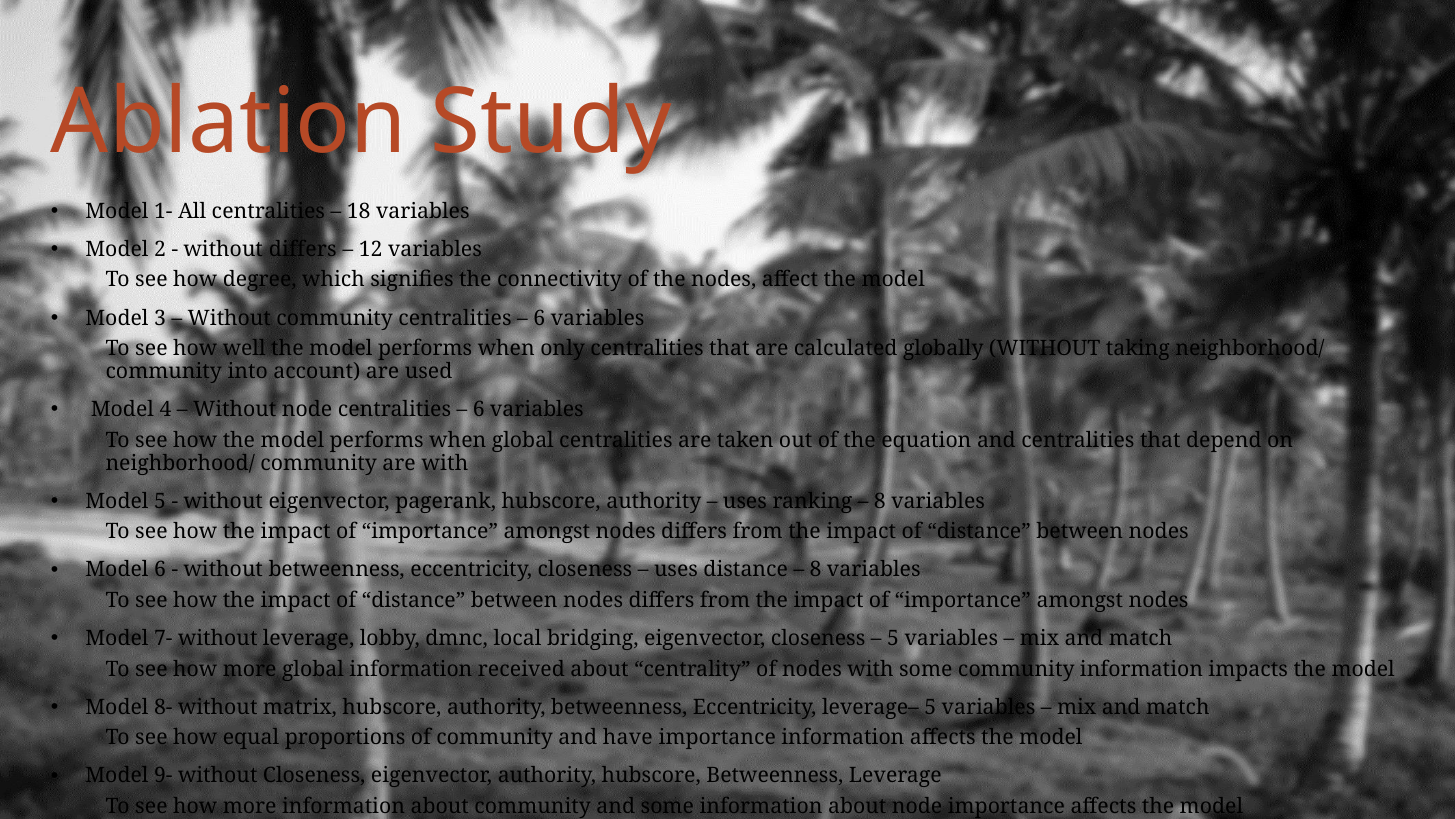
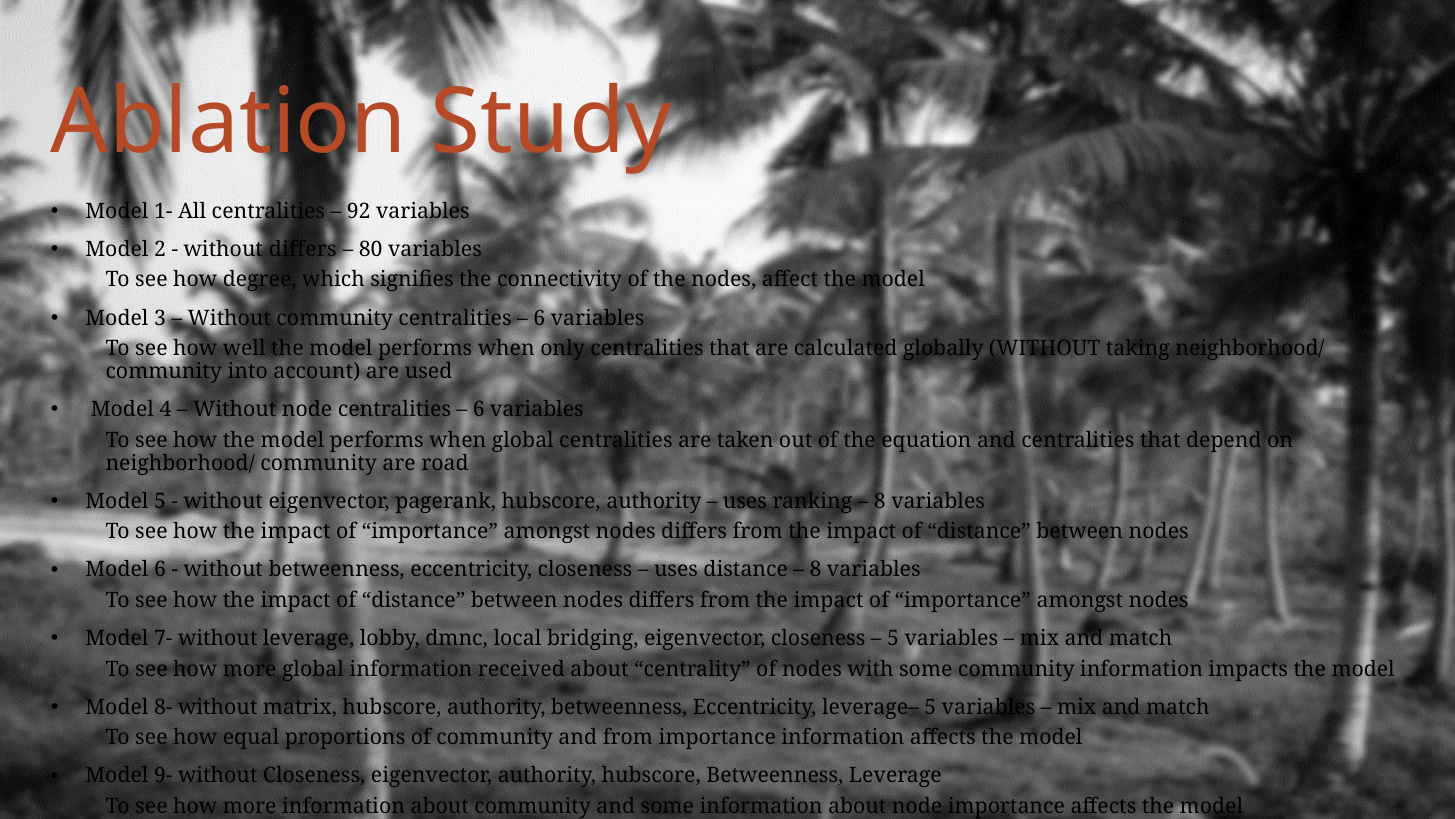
18: 18 -> 92
12: 12 -> 80
are with: with -> road
and have: have -> from
